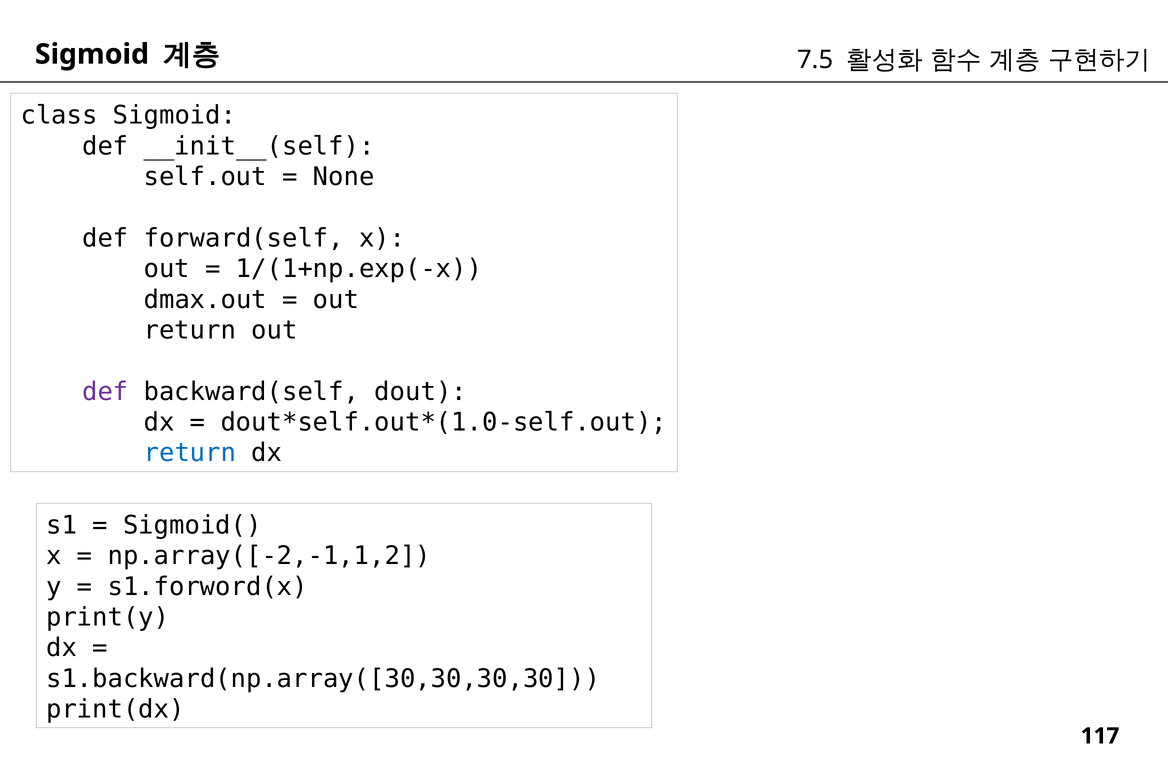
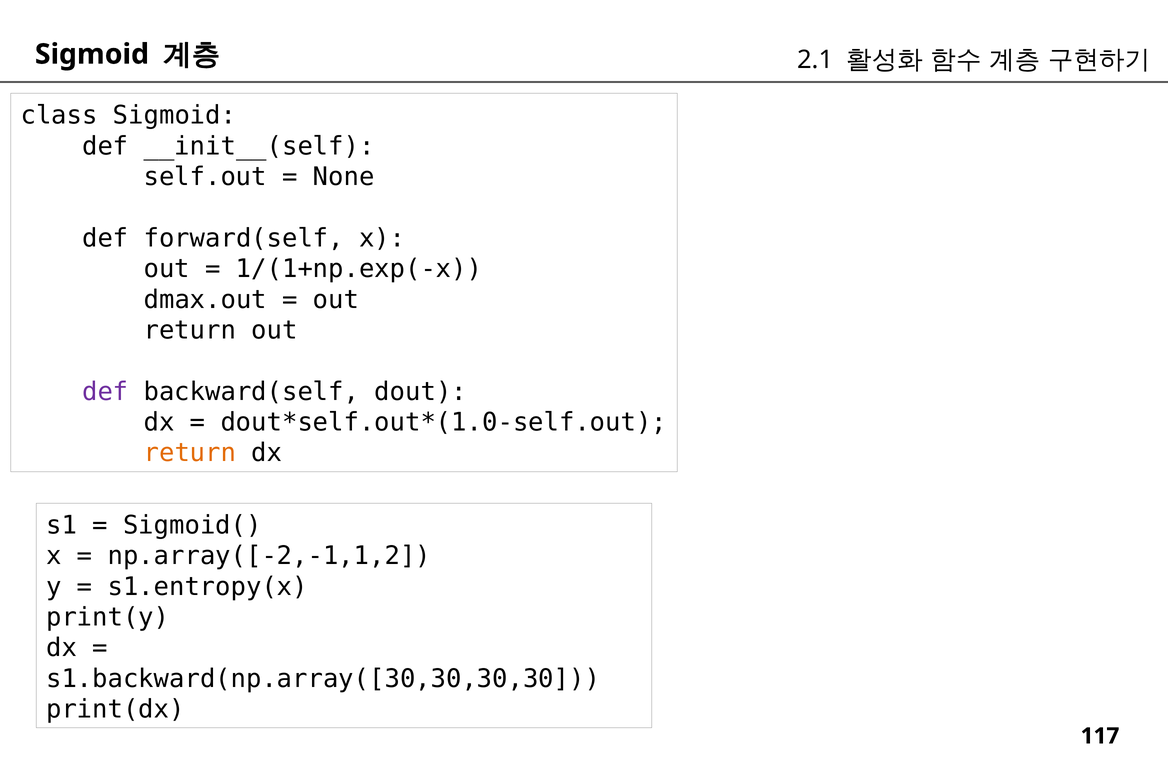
7.5: 7.5 -> 2.1
return at (190, 453) colour: blue -> orange
s1.forword(x: s1.forword(x -> s1.entropy(x
